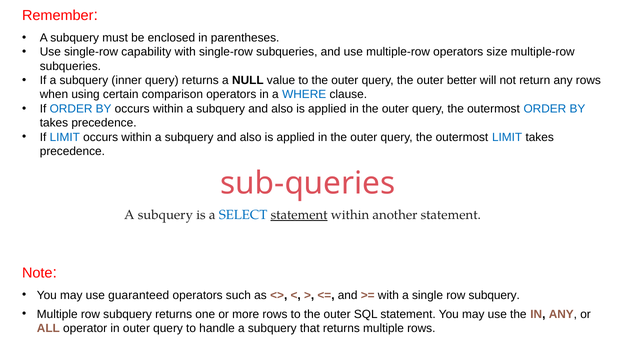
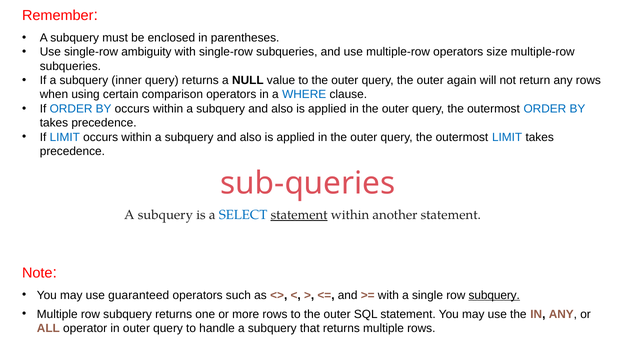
capability: capability -> ambiguity
better: better -> again
subquery at (494, 296) underline: none -> present
